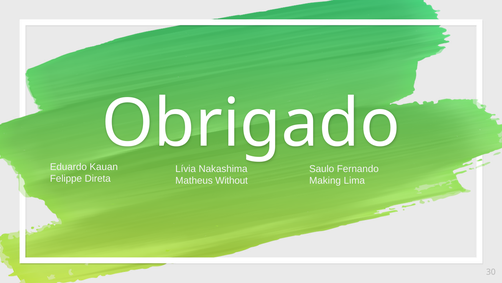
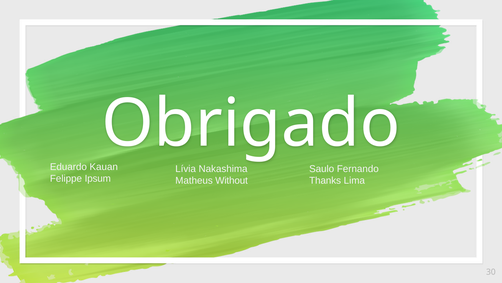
Direta: Direta -> Ipsum
Making: Making -> Thanks
